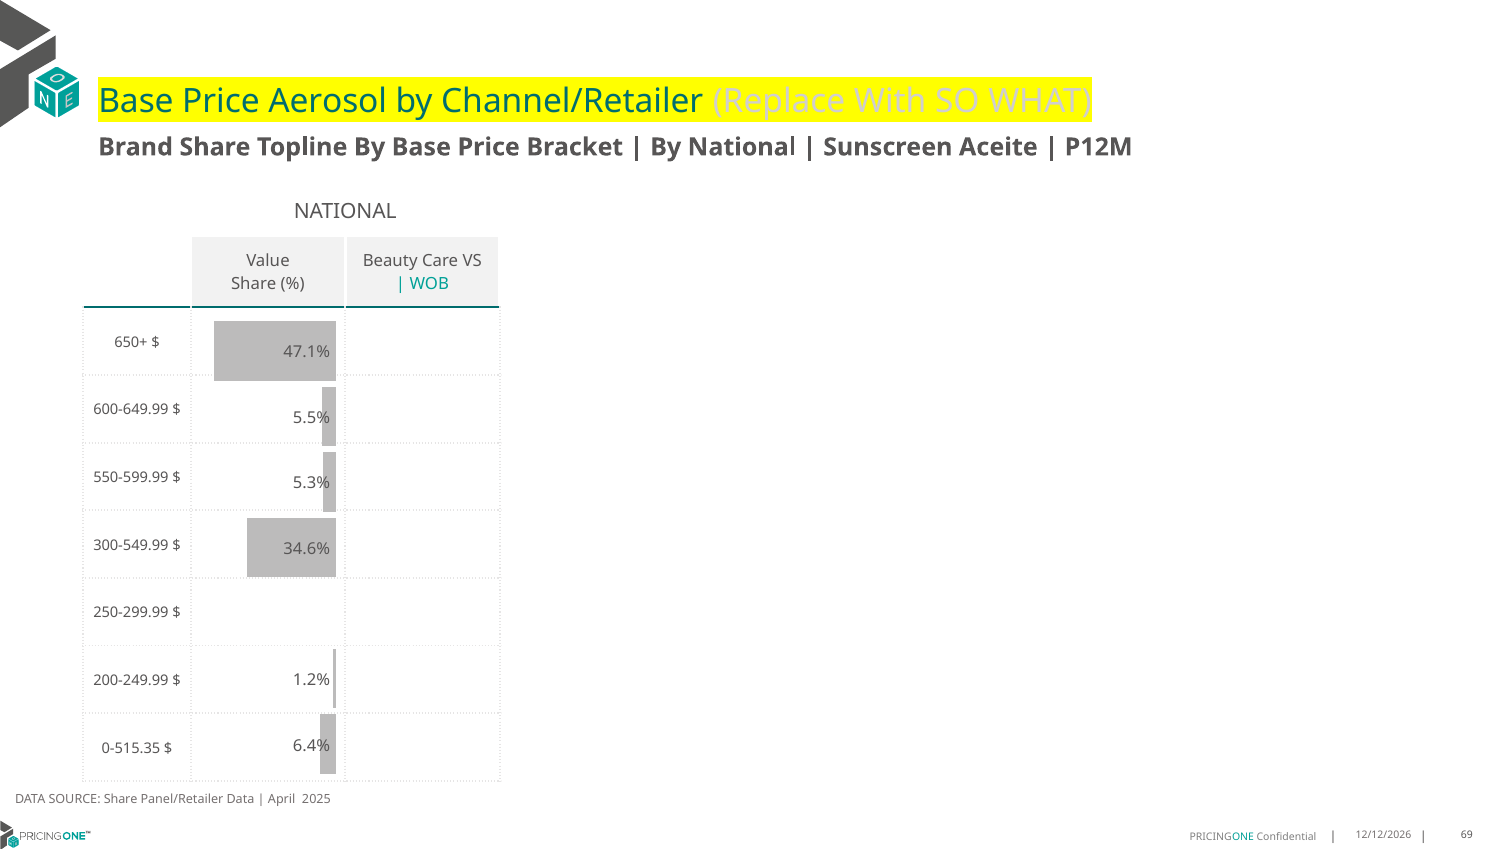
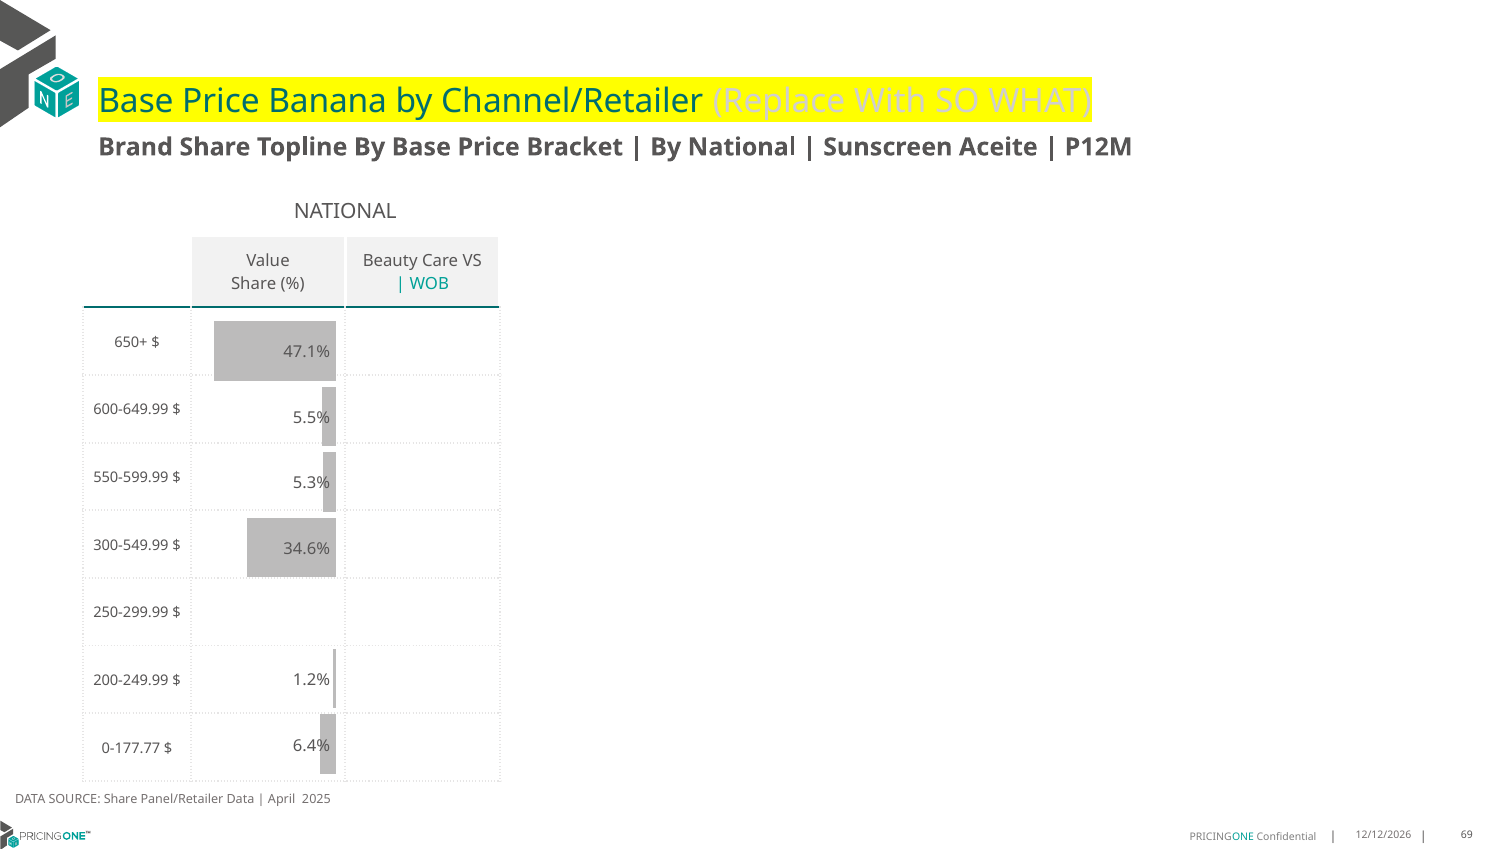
Aerosol: Aerosol -> Banana
0-515.35: 0-515.35 -> 0-177.77
